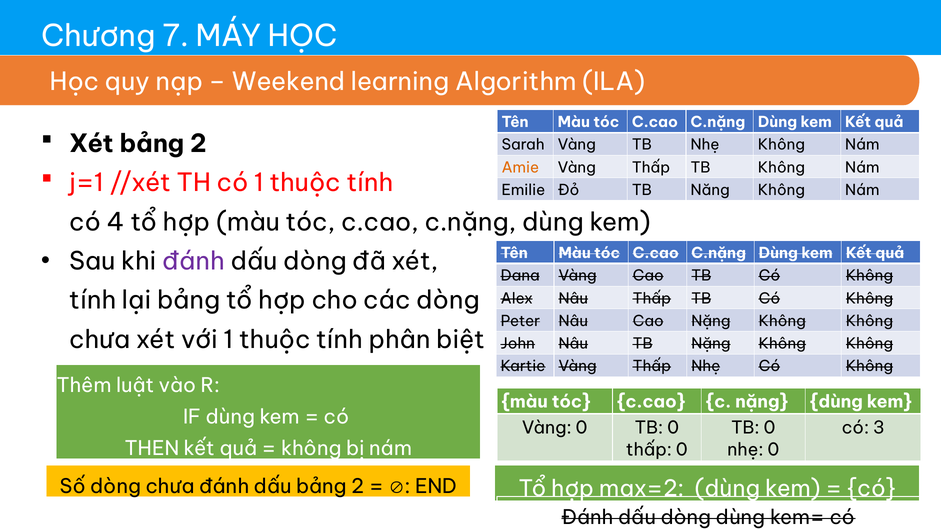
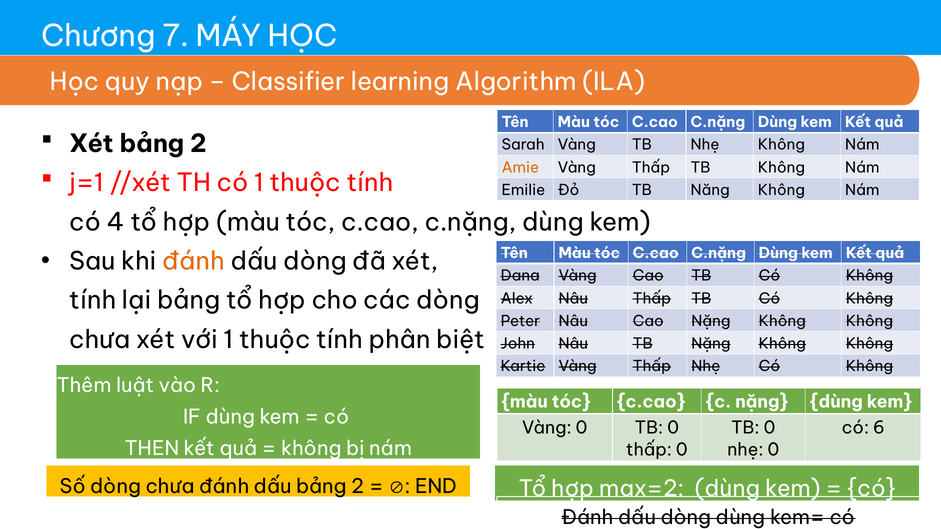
Weekend: Weekend -> Classifier
đánh at (194, 262) colour: purple -> orange
3: 3 -> 6
